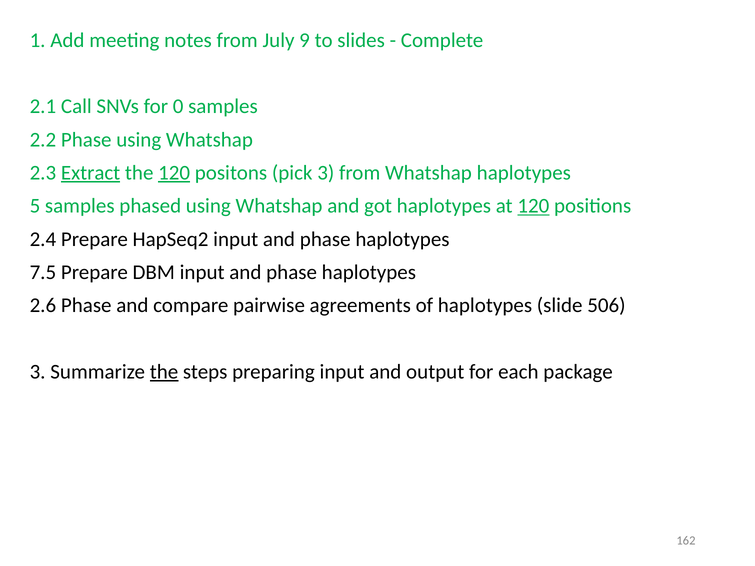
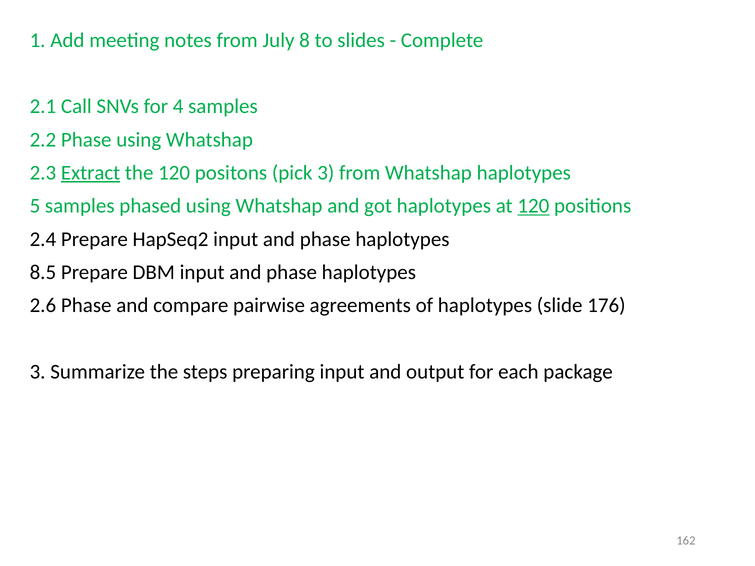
9: 9 -> 8
0: 0 -> 4
120 at (174, 173) underline: present -> none
7.5: 7.5 -> 8.5
506: 506 -> 176
the at (164, 372) underline: present -> none
